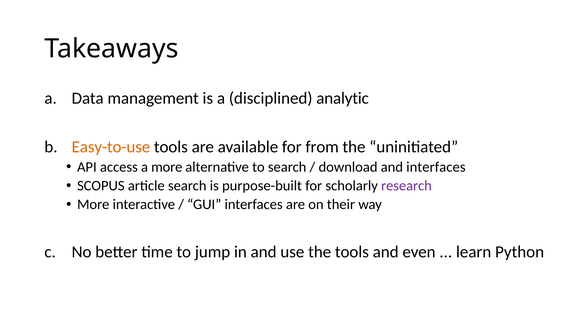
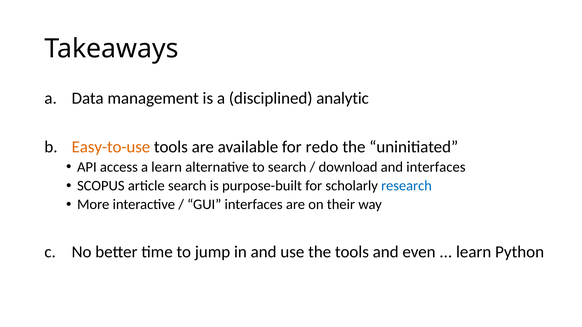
from: from -> redo
a more: more -> learn
research colour: purple -> blue
